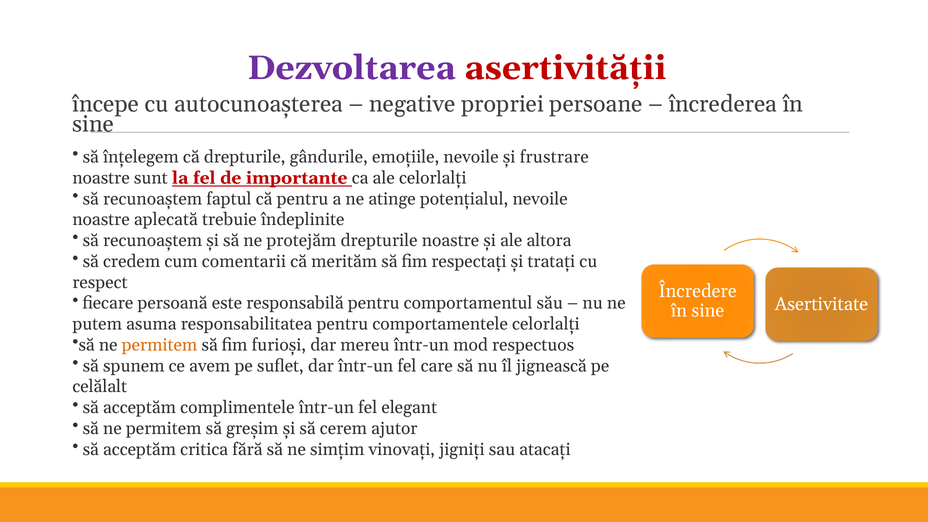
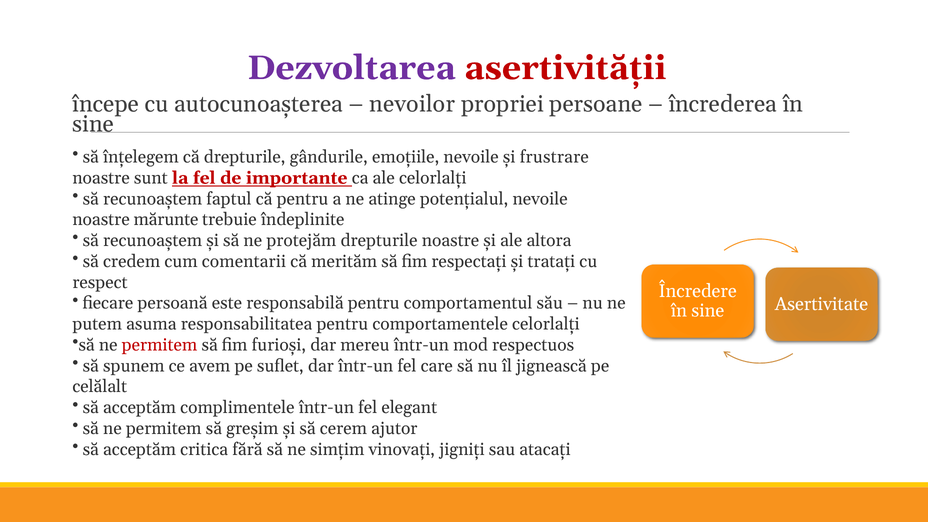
negative: negative -> nevoilor
aplecată: aplecată -> mărunte
permitem at (160, 345) colour: orange -> red
